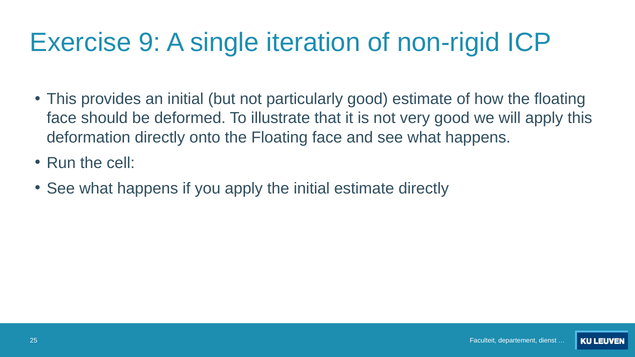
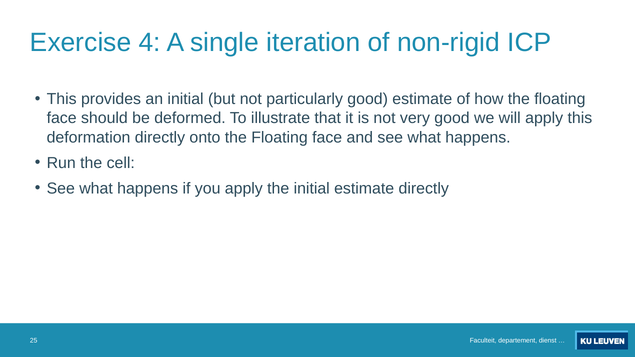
9: 9 -> 4
